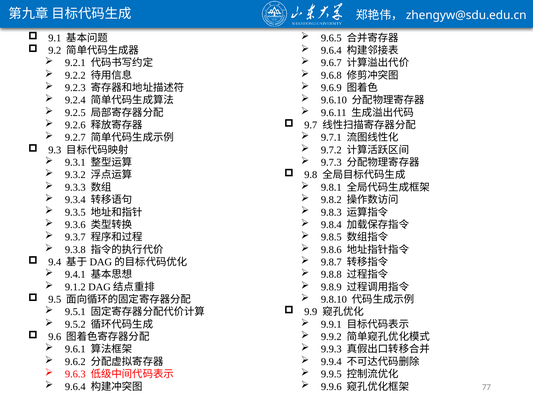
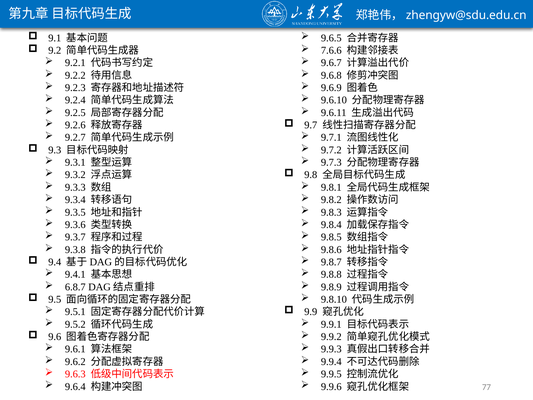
9.6.4 at (331, 50): 9.6.4 -> 7.6.6
9.1.2: 9.1.2 -> 6.8.7
